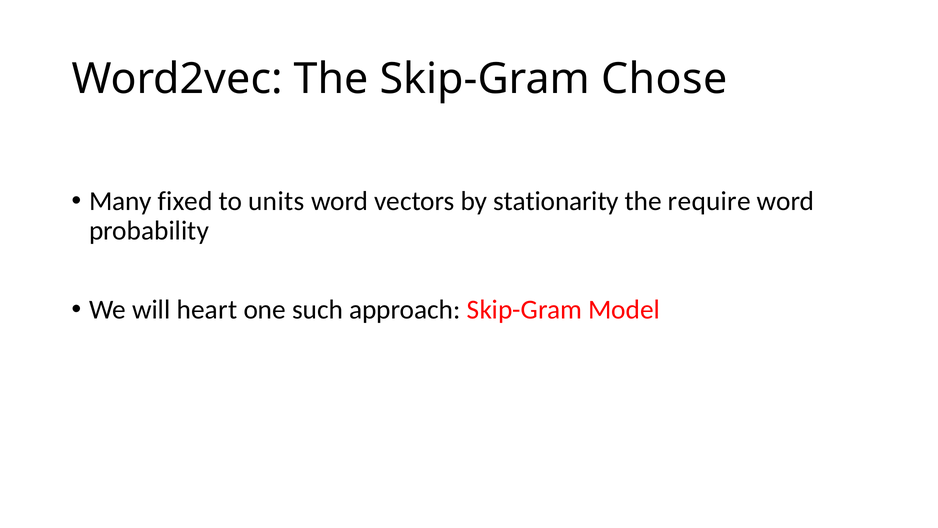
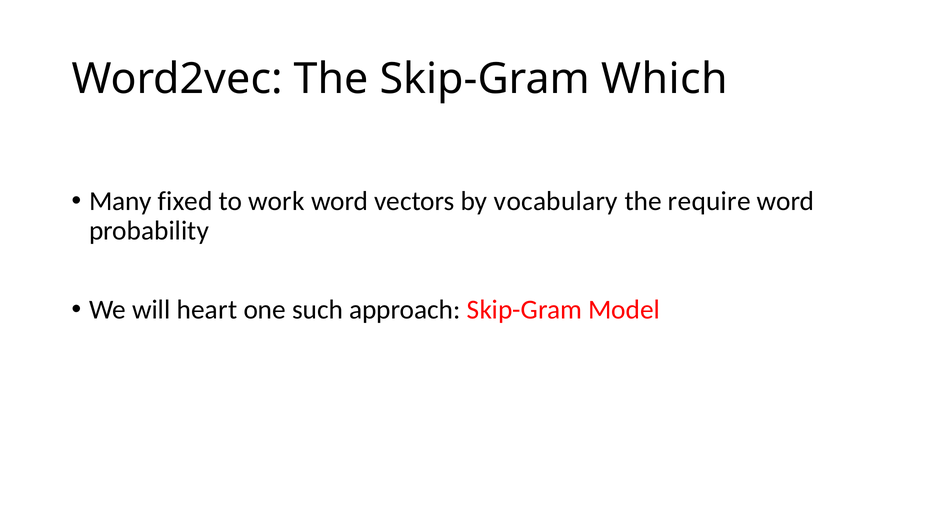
Chose: Chose -> Which
units: units -> work
stationarity: stationarity -> vocabulary
